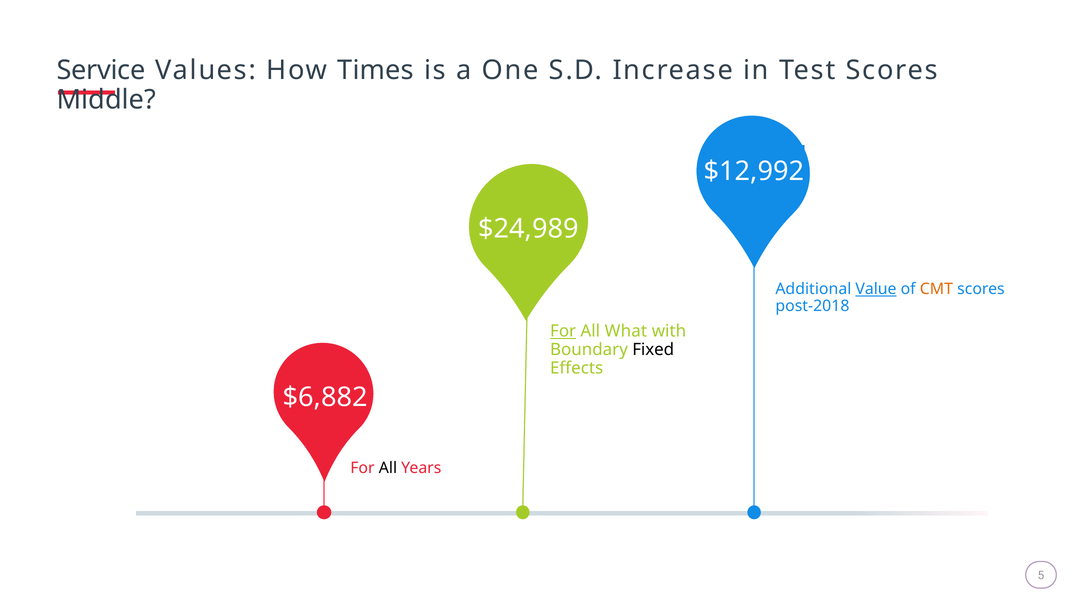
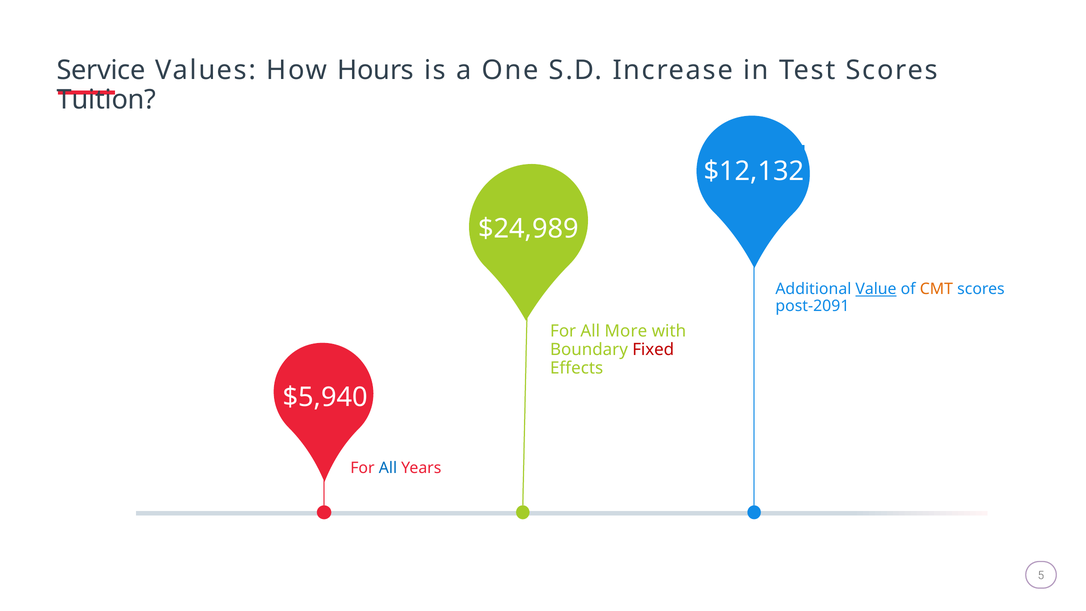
Times: Times -> Hours
Middle: Middle -> Tuition
$12,992: $12,992 -> $12,132
post-2018: post-2018 -> post-2091
For at (563, 331) underline: present -> none
What: What -> More
Fixed colour: black -> red
$6,882: $6,882 -> $5,940
All at (388, 468) colour: black -> blue
